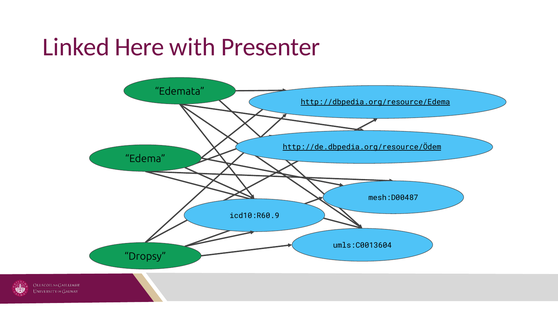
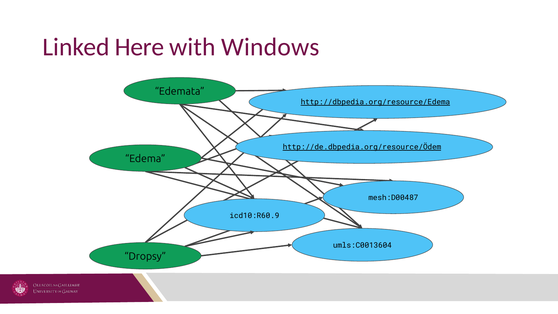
Presenter: Presenter -> Windows
